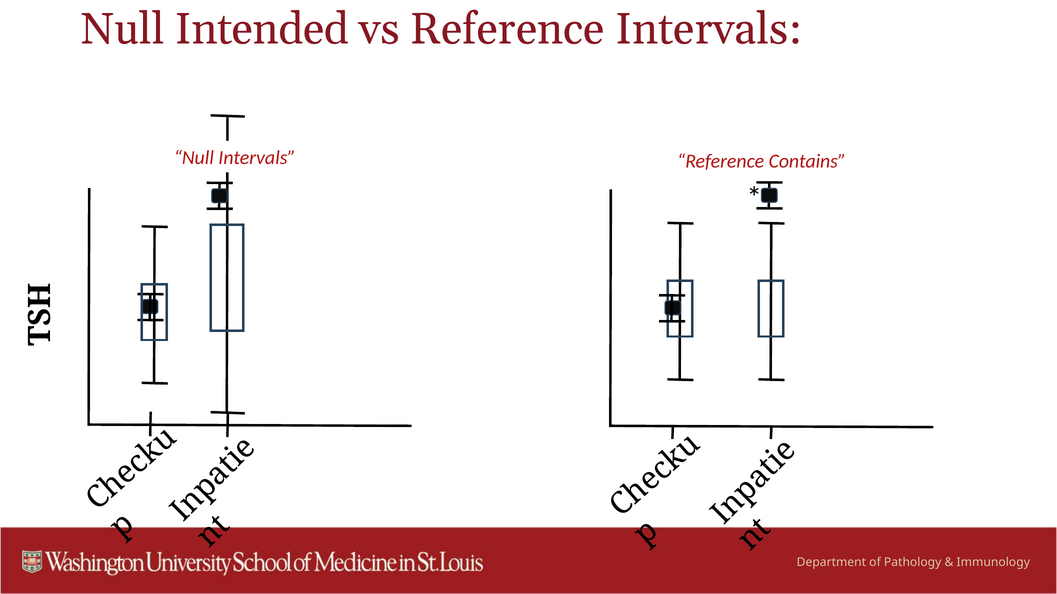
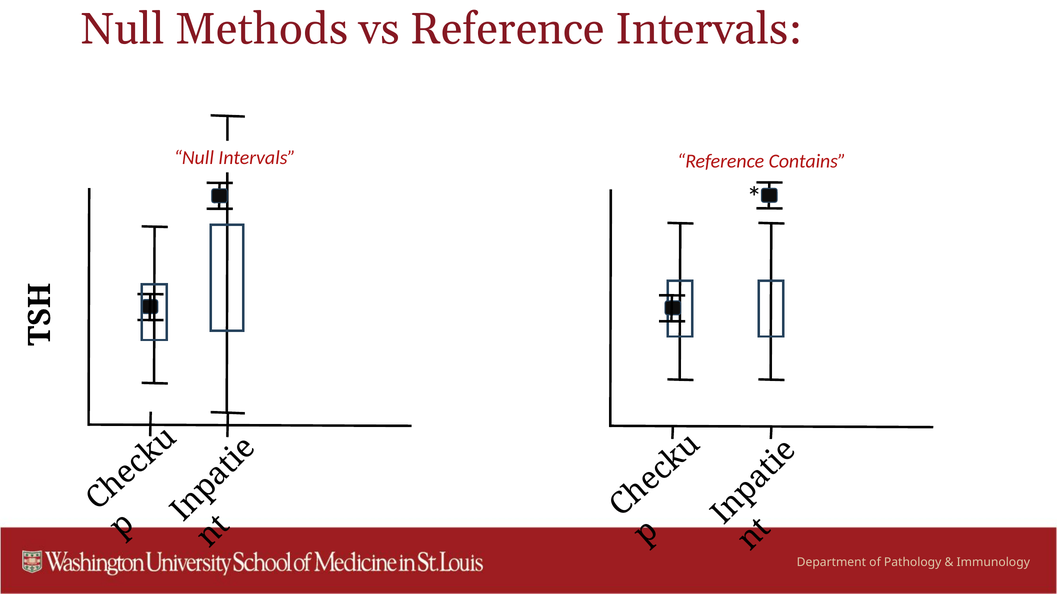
Intended: Intended -> Methods
